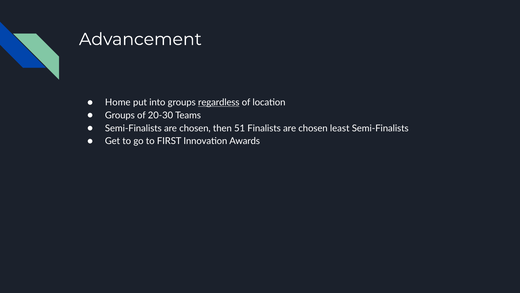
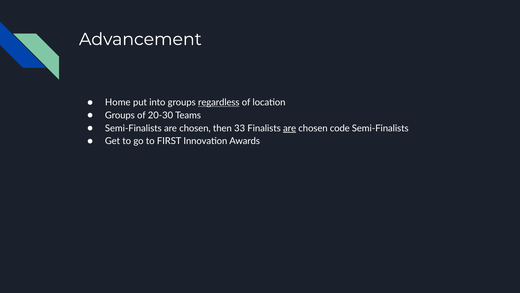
51: 51 -> 33
are at (290, 128) underline: none -> present
least: least -> code
